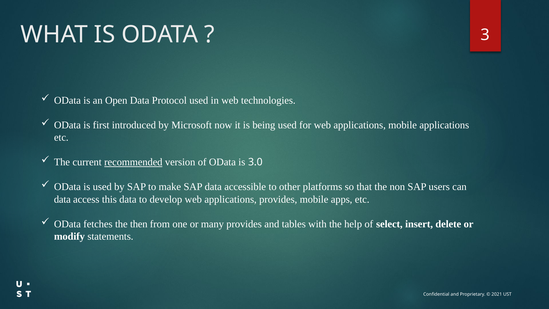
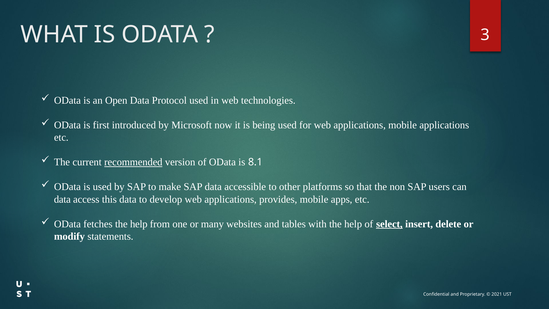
3.0: 3.0 -> 8.1
fetches the then: then -> help
many provides: provides -> websites
select underline: none -> present
